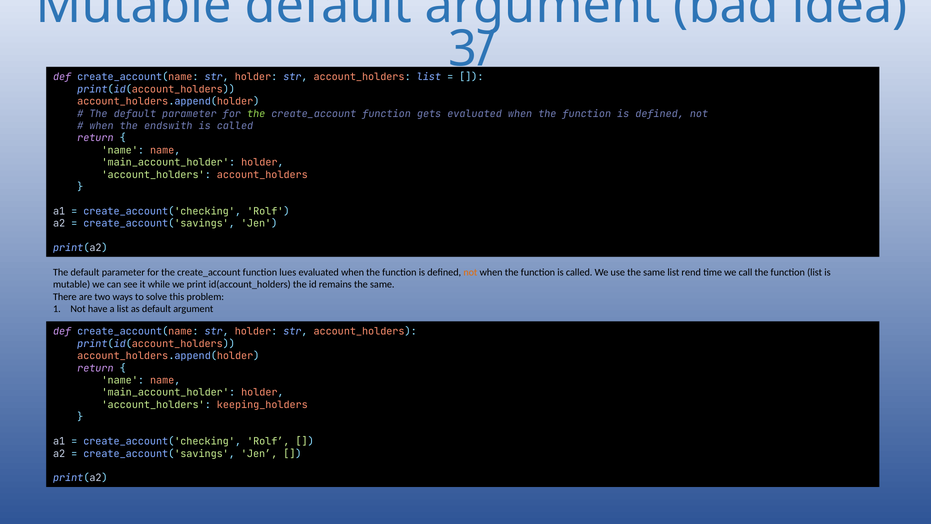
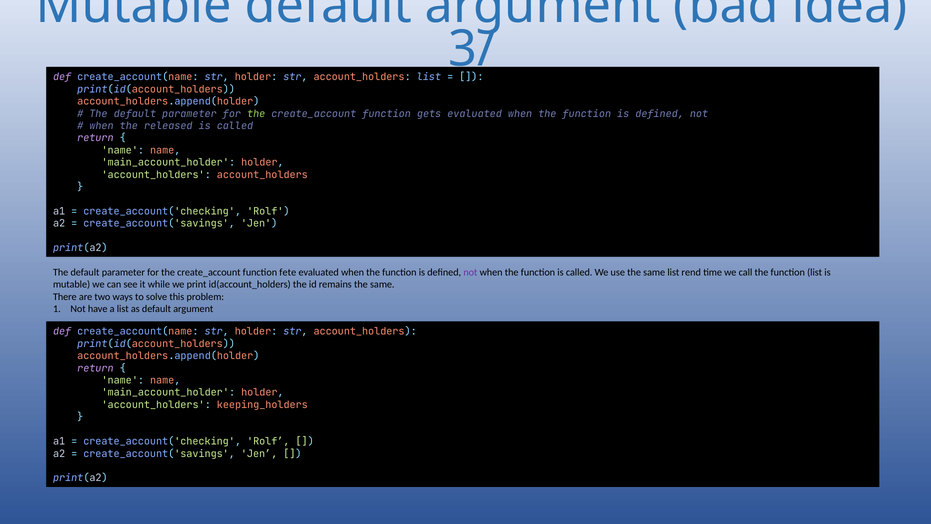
endswith: endswith -> released
lues: lues -> fete
not at (470, 272) colour: orange -> purple
